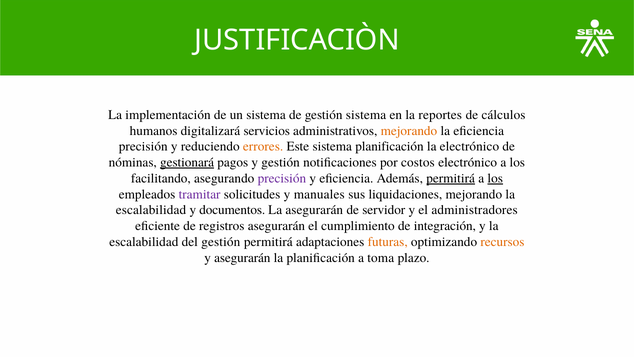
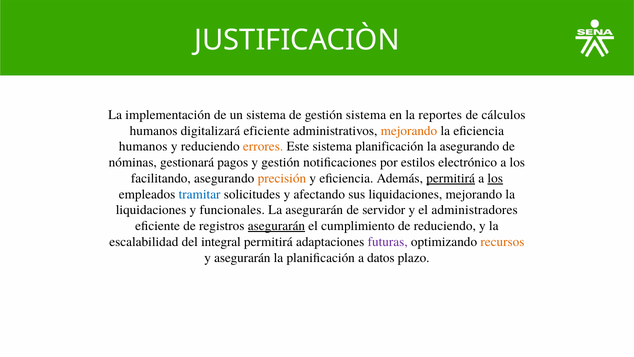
digitalizará servicios: servicios -> eficiente
precisión at (143, 146): precisión -> humanos
la electrónico: electrónico -> asegurando
gestionará underline: present -> none
costos: costos -> estilos
precisión at (282, 178) colour: purple -> orange
tramitar colour: purple -> blue
manuales: manuales -> afectando
escalabilidad at (151, 210): escalabilidad -> liquidaciones
documentos: documentos -> funcionales
asegurarán at (276, 226) underline: none -> present
de integración: integración -> reduciendo
del gestión: gestión -> integral
futuras colour: orange -> purple
toma: toma -> datos
